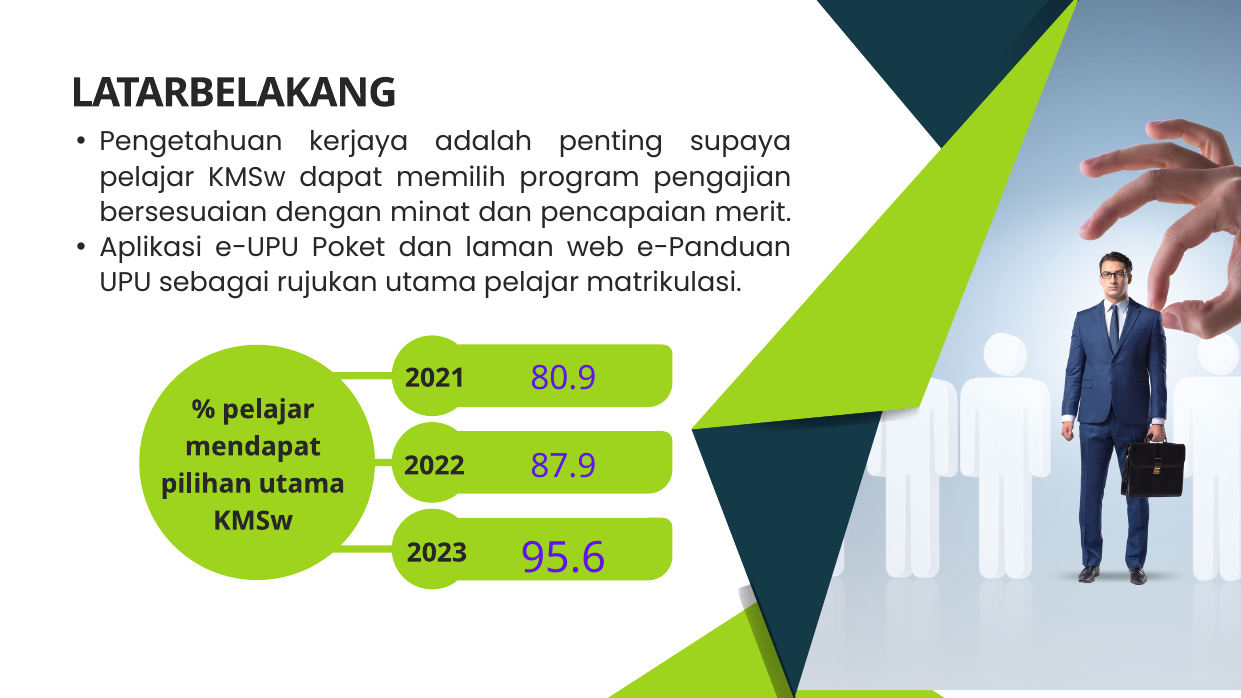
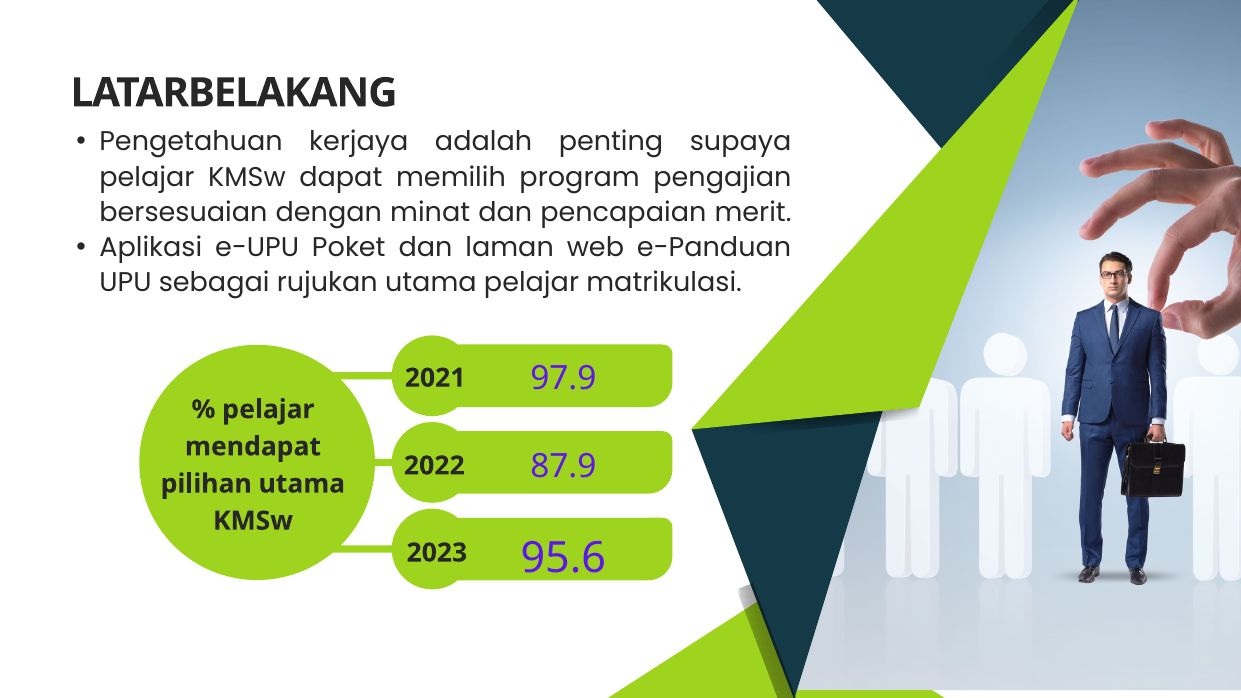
80.9: 80.9 -> 97.9
